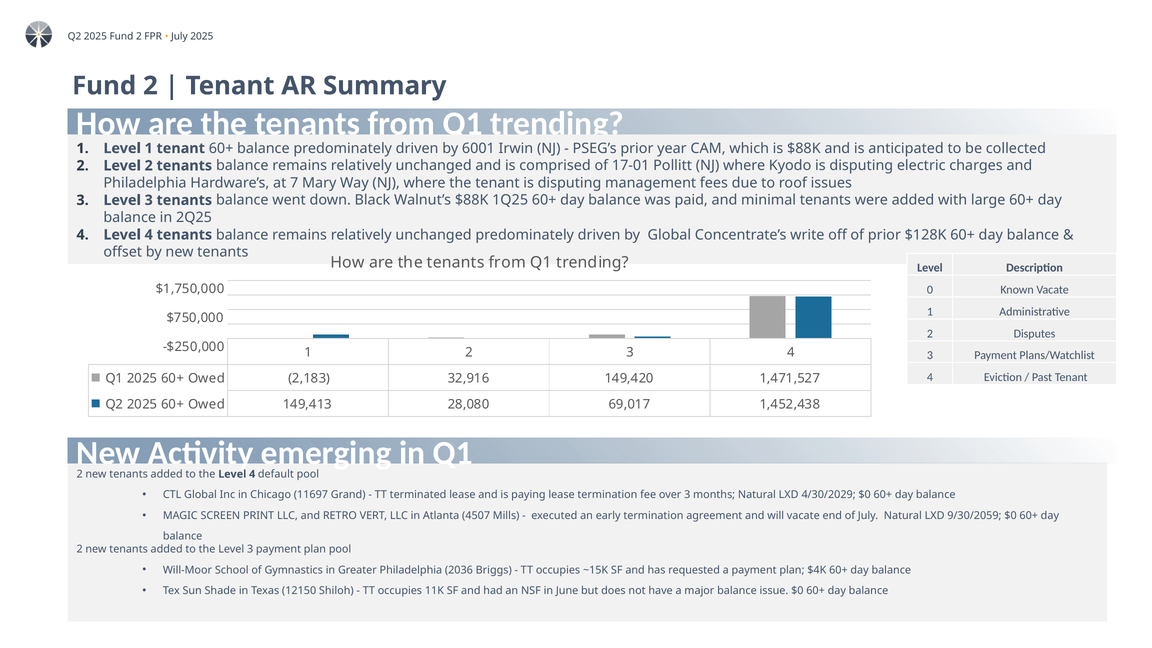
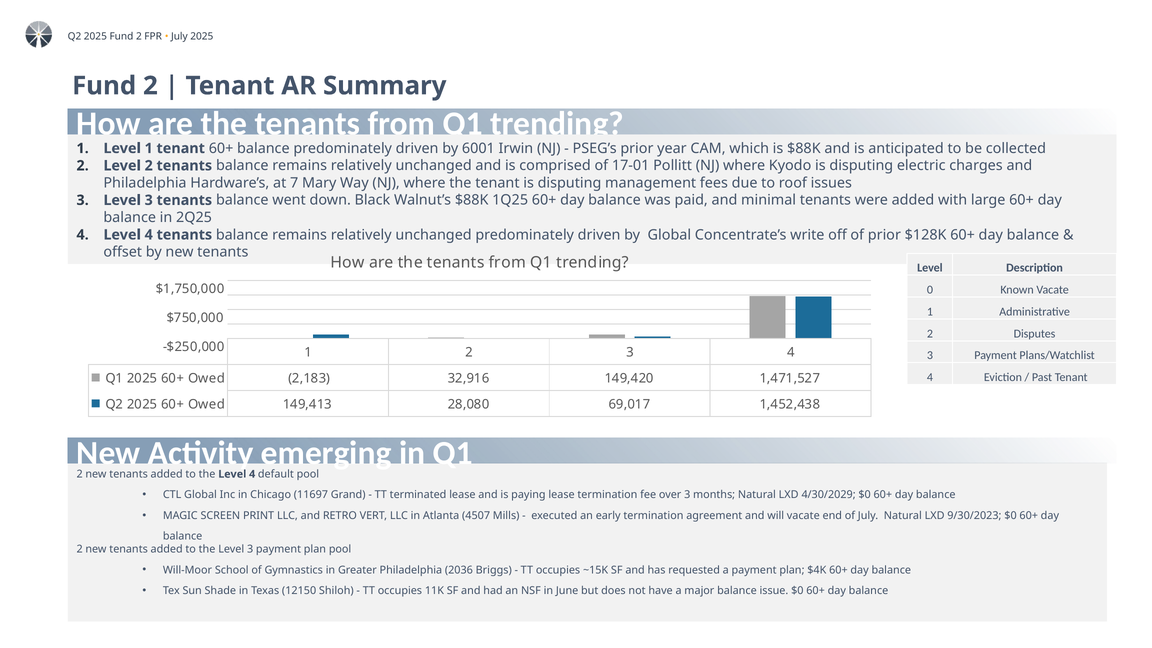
9/30/2059: 9/30/2059 -> 9/30/2023
